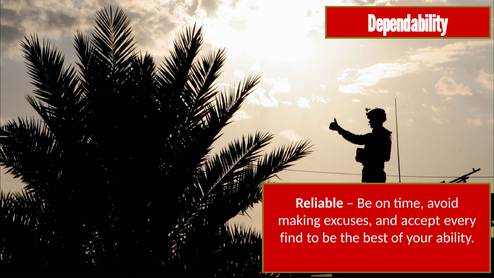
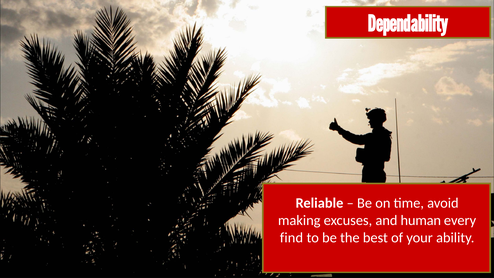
accept: accept -> human
